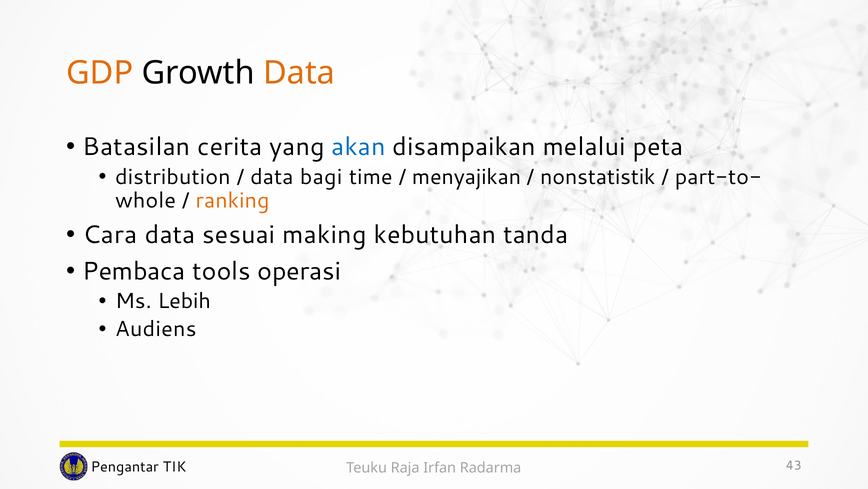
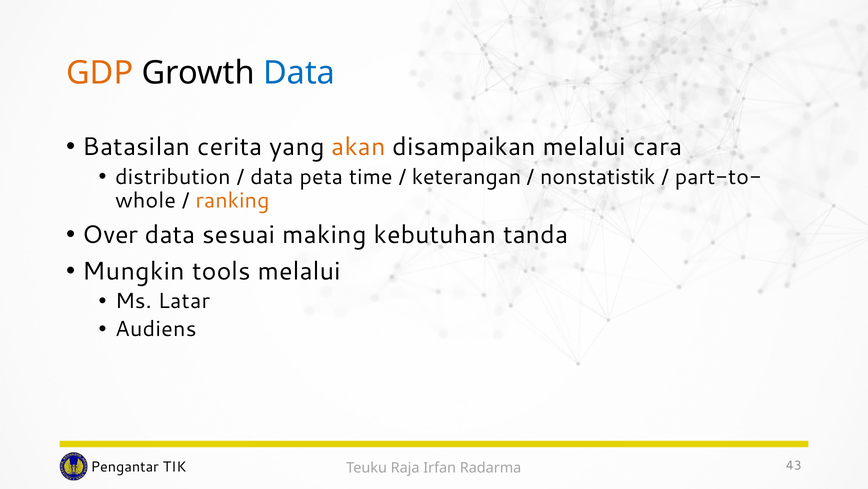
Data at (299, 73) colour: orange -> blue
akan colour: blue -> orange
peta: peta -> cara
bagi: bagi -> peta
menyajikan: menyajikan -> keterangan
Cara: Cara -> Over
Pembaca: Pembaca -> Mungkin
tools operasi: operasi -> melalui
Lebih: Lebih -> Latar
